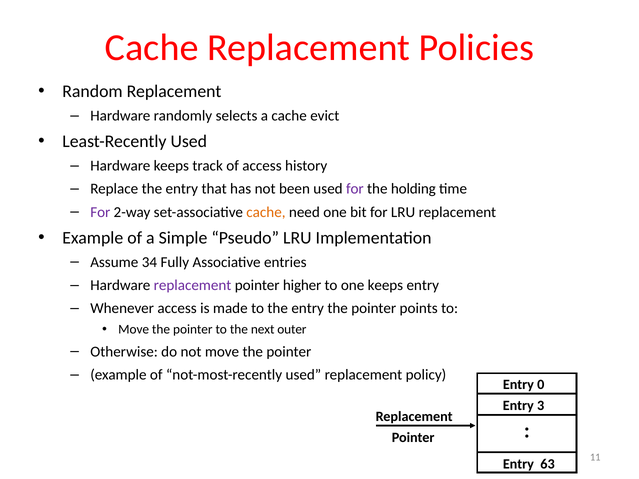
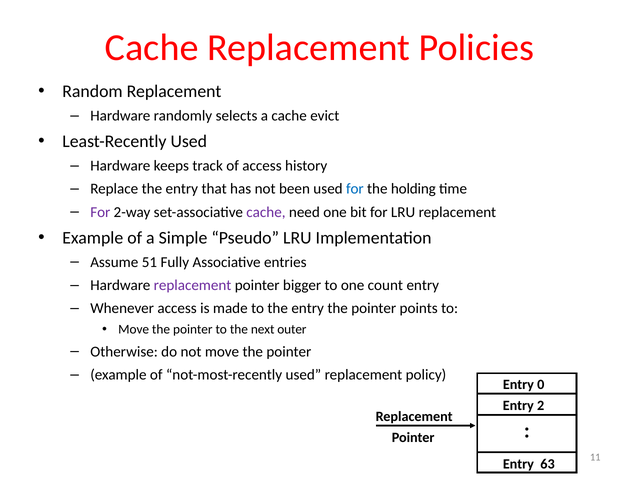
for at (355, 189) colour: purple -> blue
cache at (266, 212) colour: orange -> purple
34: 34 -> 51
higher: higher -> bigger
one keeps: keeps -> count
3: 3 -> 2
